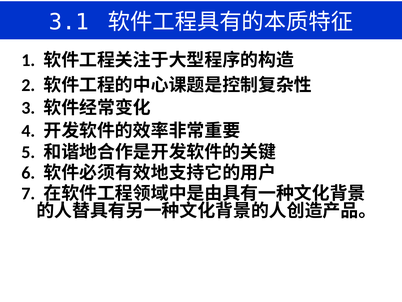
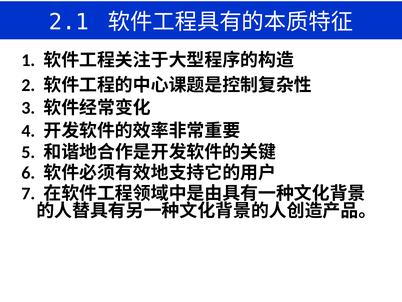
3.1: 3.1 -> 2.1
